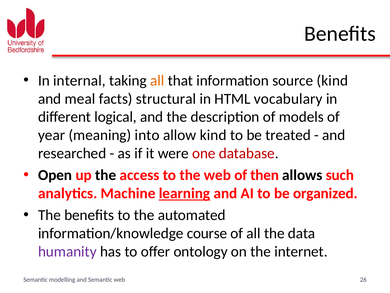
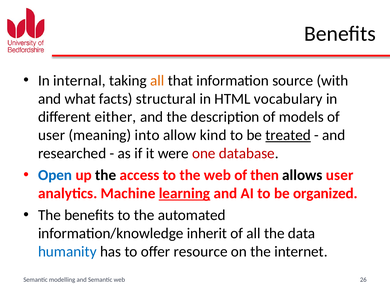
source kind: kind -> with
meal: meal -> what
logical: logical -> either
year at (52, 135): year -> user
treated underline: none -> present
Open colour: black -> blue
allows such: such -> user
course: course -> inherit
humanity colour: purple -> blue
ontology: ontology -> resource
